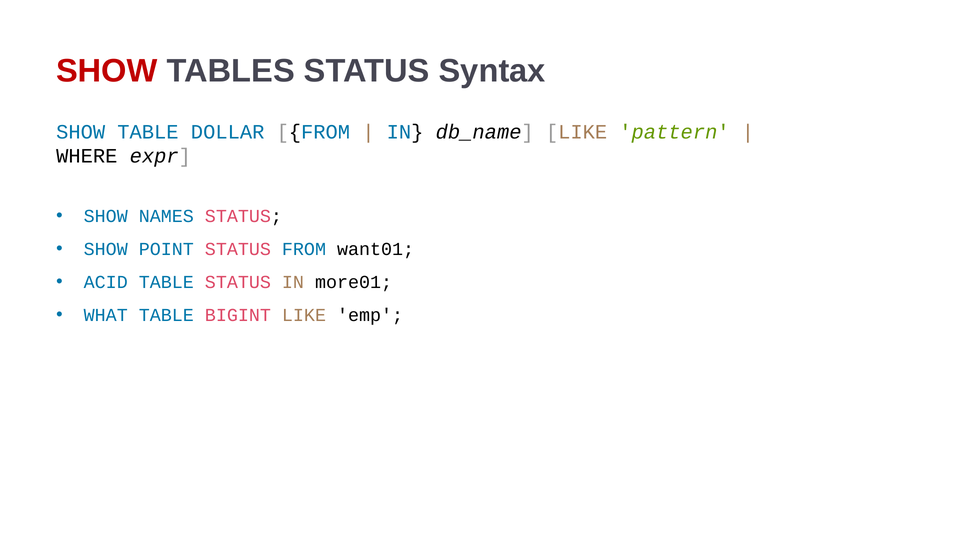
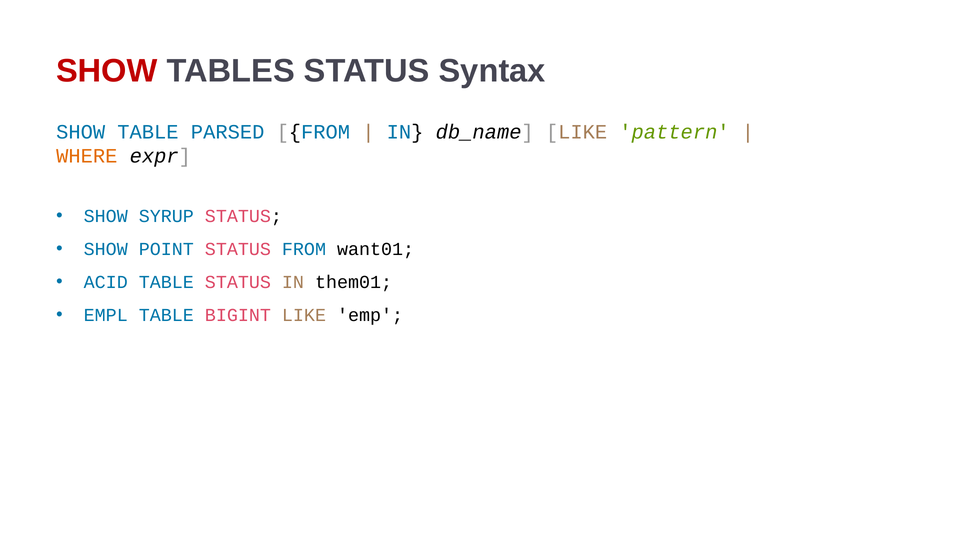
DOLLAR: DOLLAR -> PARSED
WHERE colour: black -> orange
NAMES: NAMES -> SYRUP
more01: more01 -> them01
WHAT: WHAT -> EMPL
